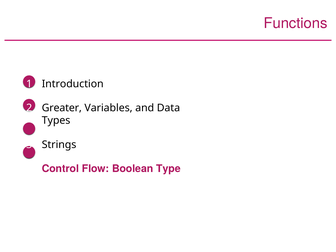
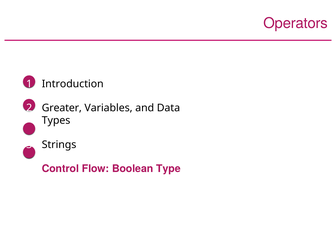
Functions: Functions -> Operators
